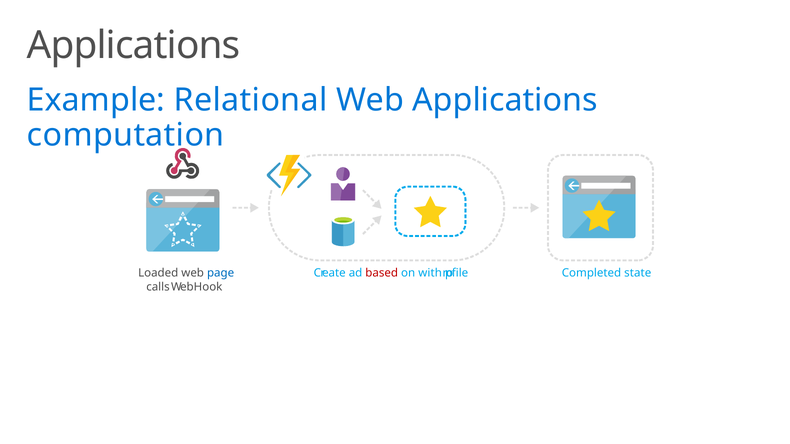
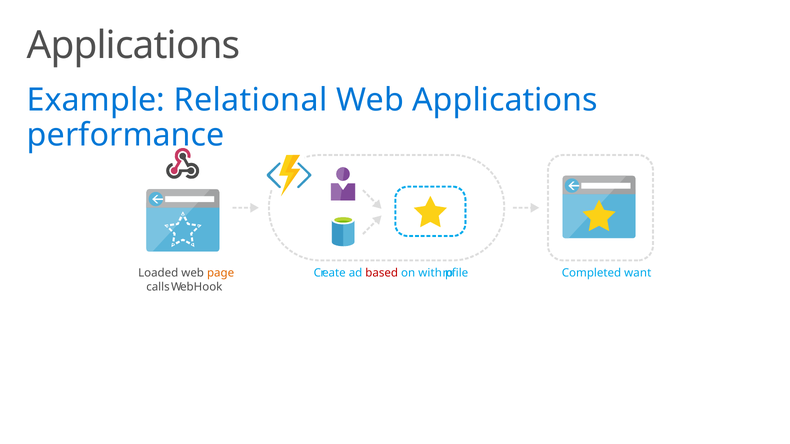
computation: computation -> performance
page colour: blue -> orange
state: state -> want
